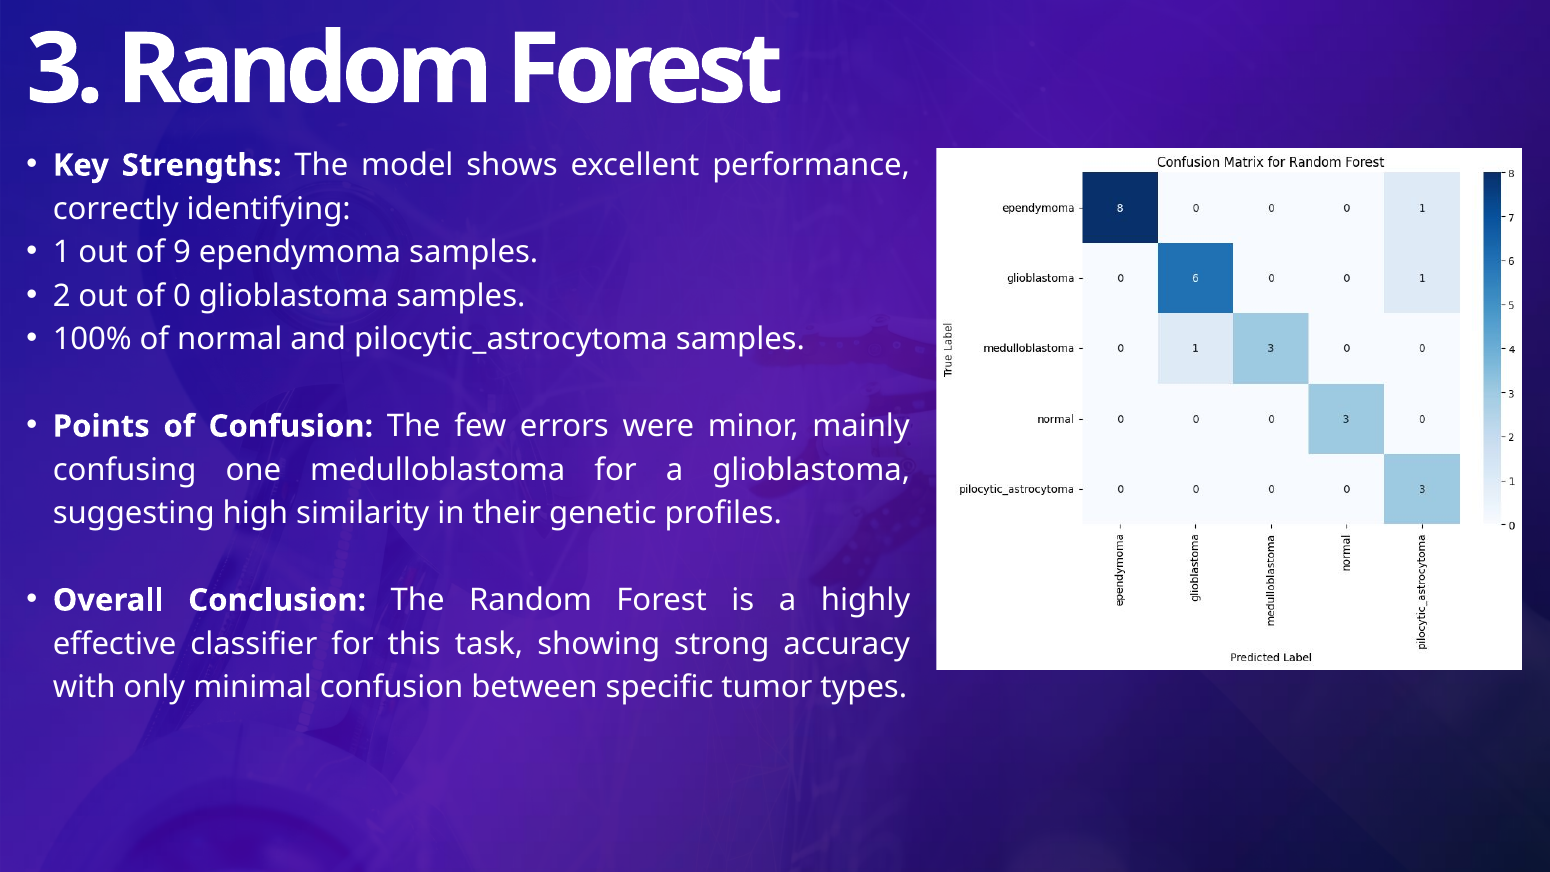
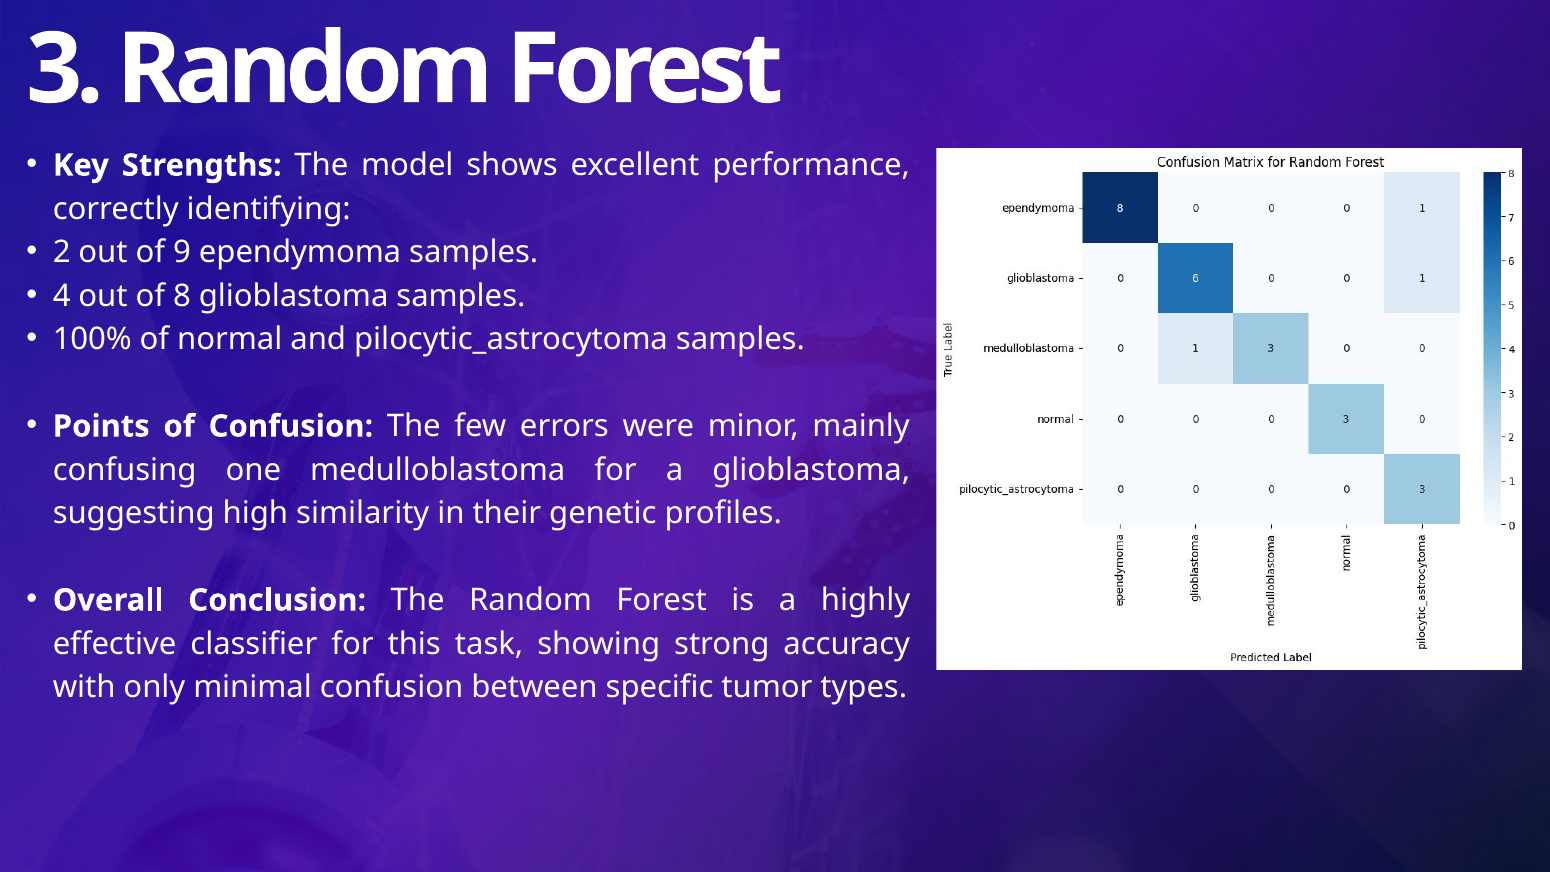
1: 1 -> 2
2: 2 -> 4
0: 0 -> 8
